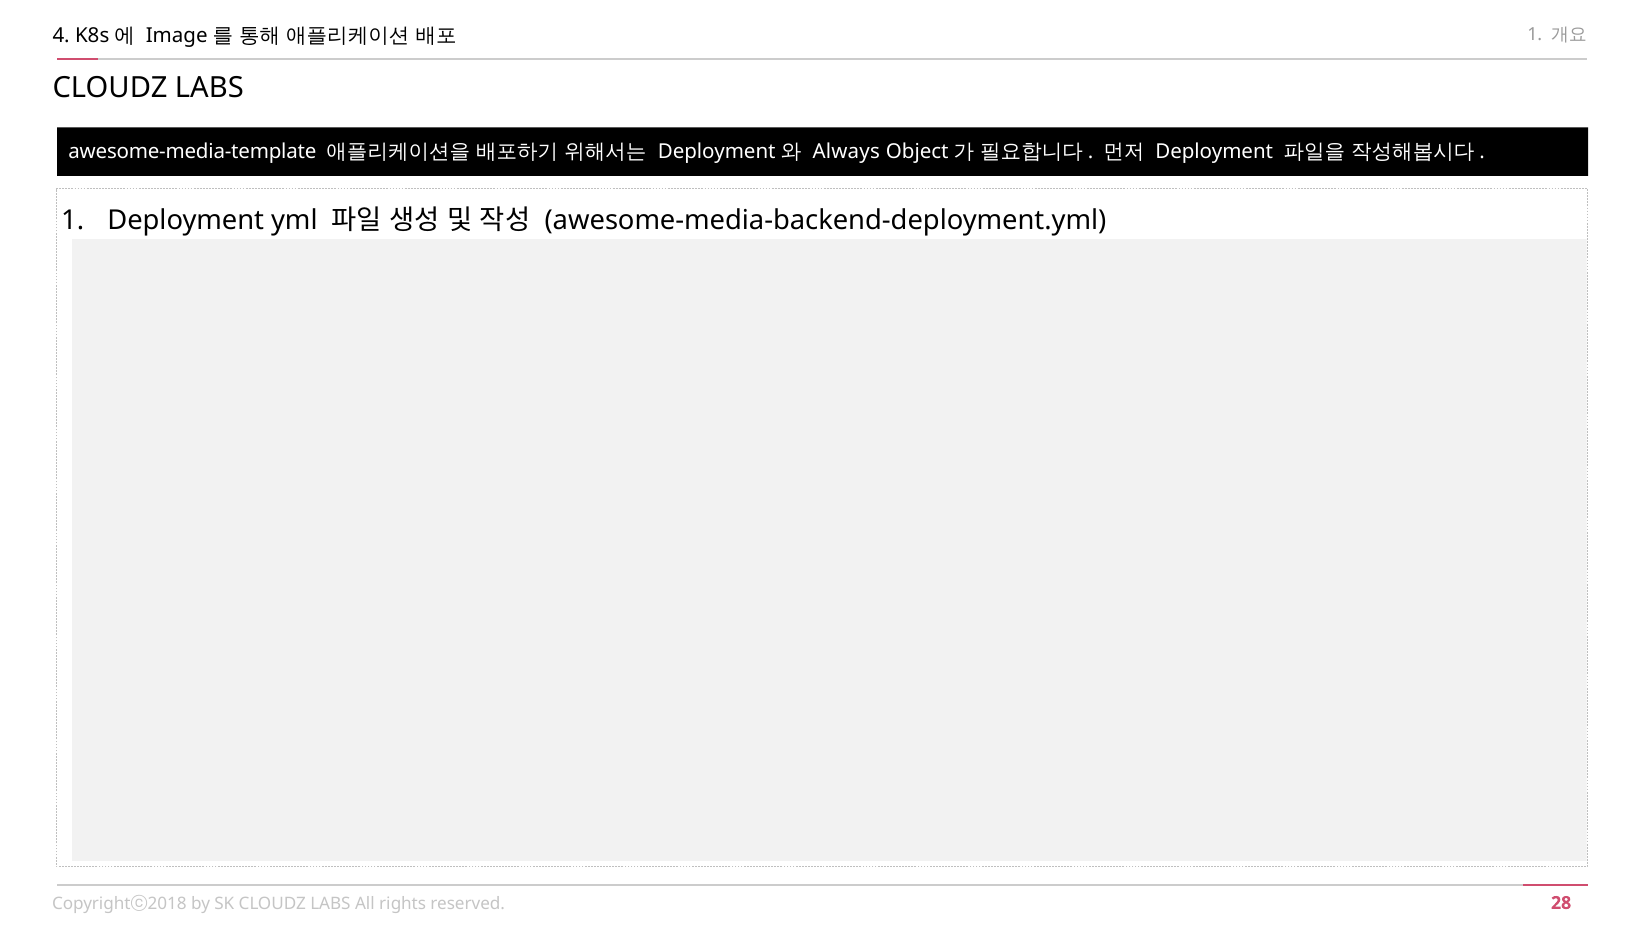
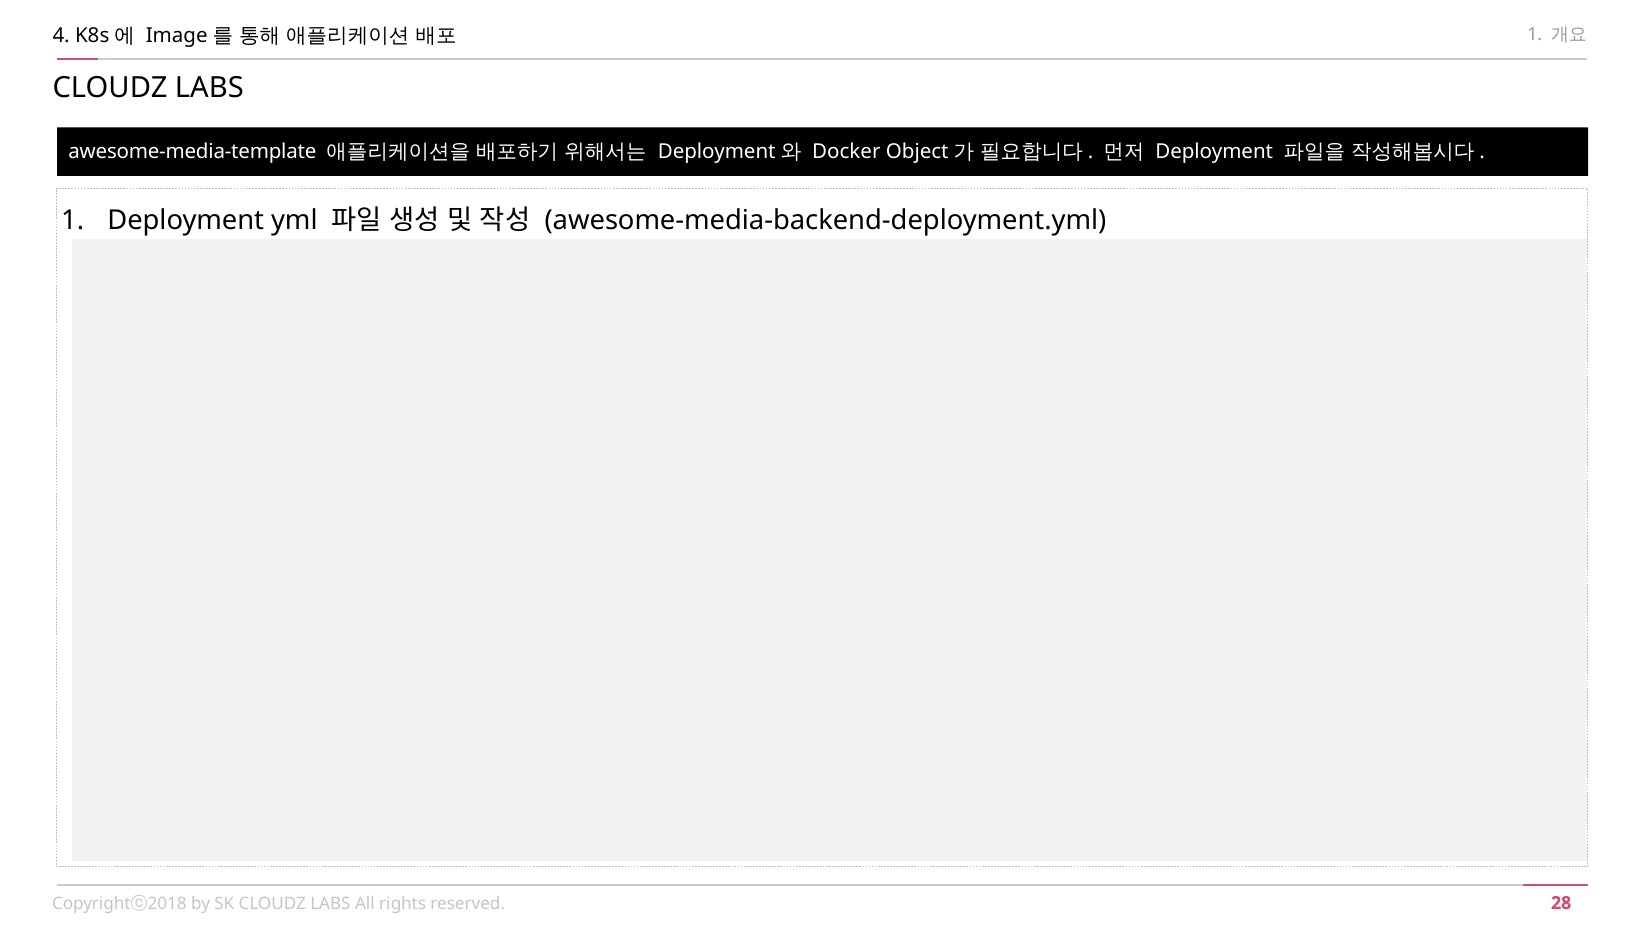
Always at (846, 152): Always -> Docker
